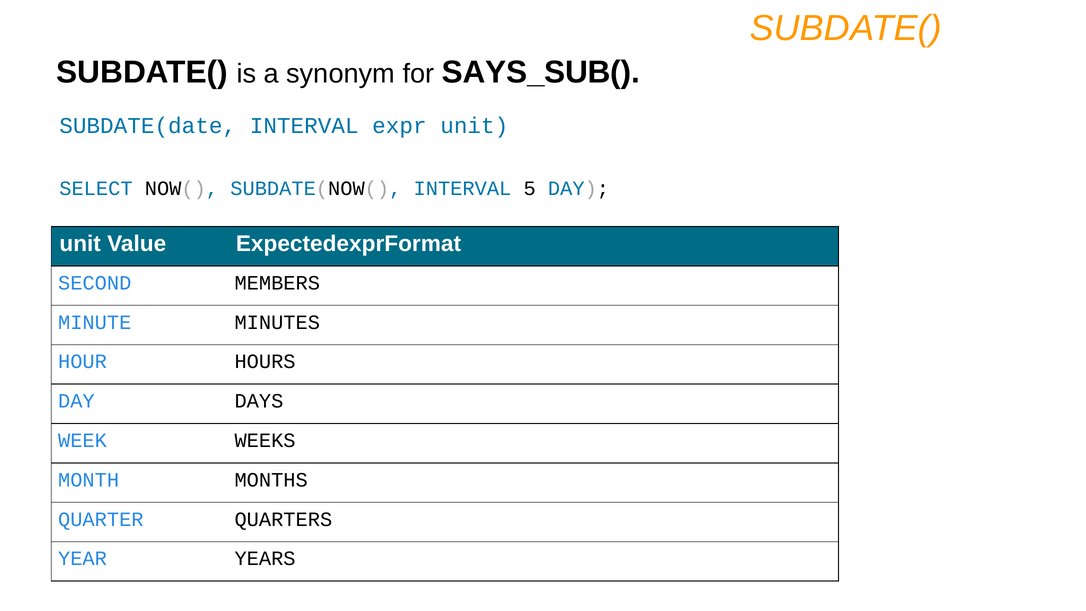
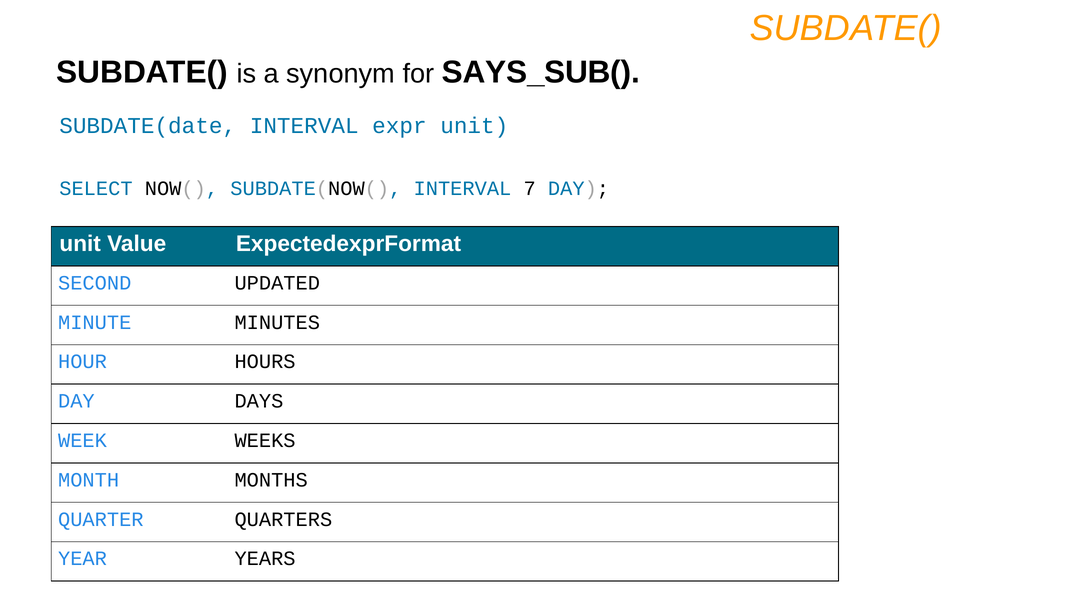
5: 5 -> 7
MEMBERS: MEMBERS -> UPDATED
